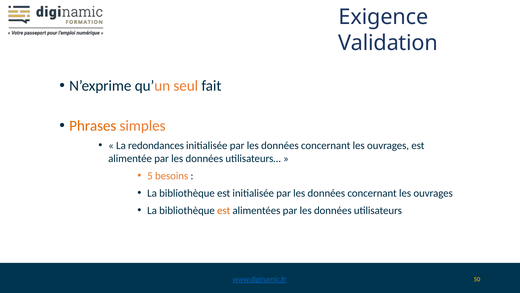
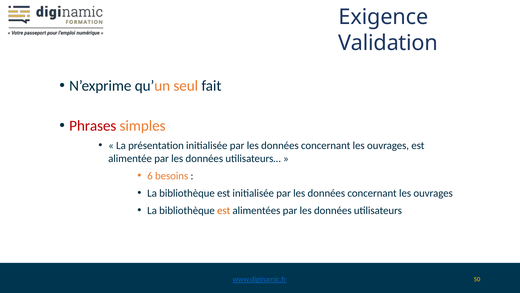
Phrases colour: orange -> red
redondances: redondances -> présentation
5: 5 -> 6
